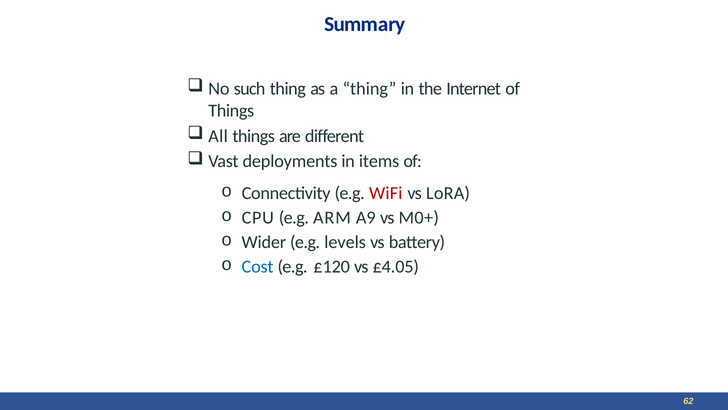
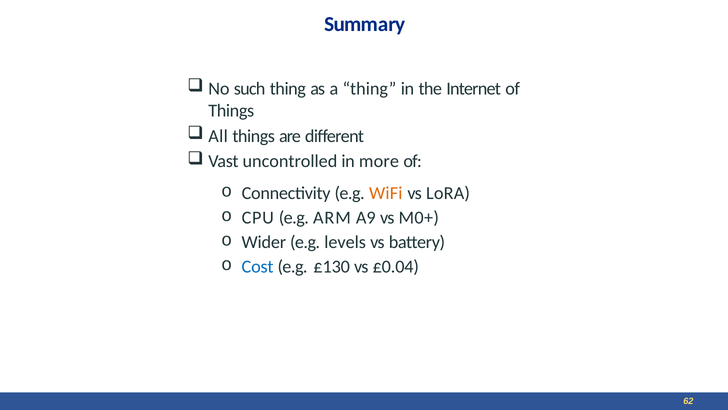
deployments: deployments -> uncontrolled
items: items -> more
WiFi colour: red -> orange
£120: £120 -> £130
£4.05: £4.05 -> £0.04
